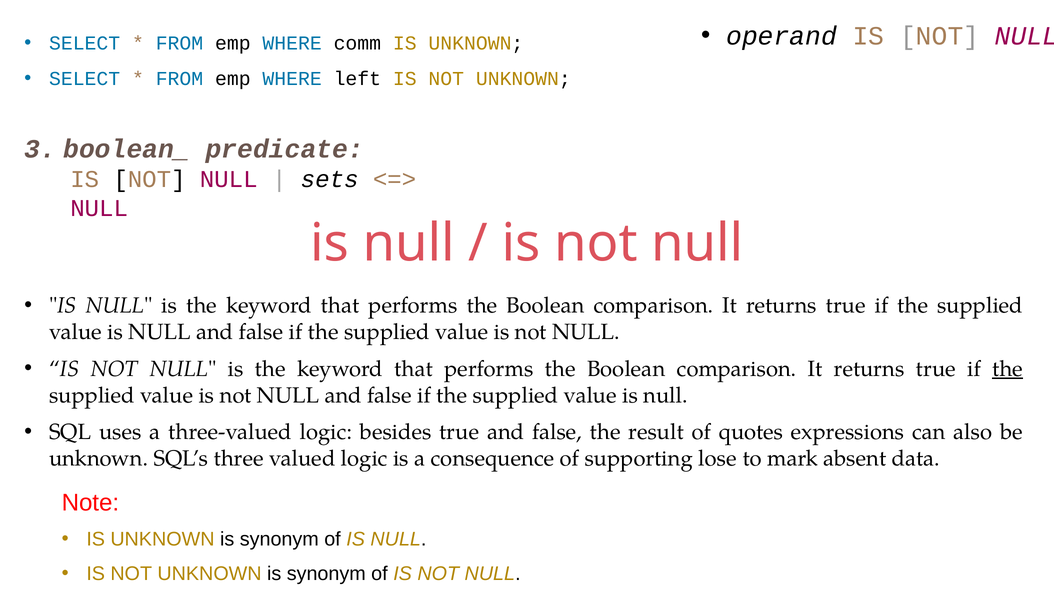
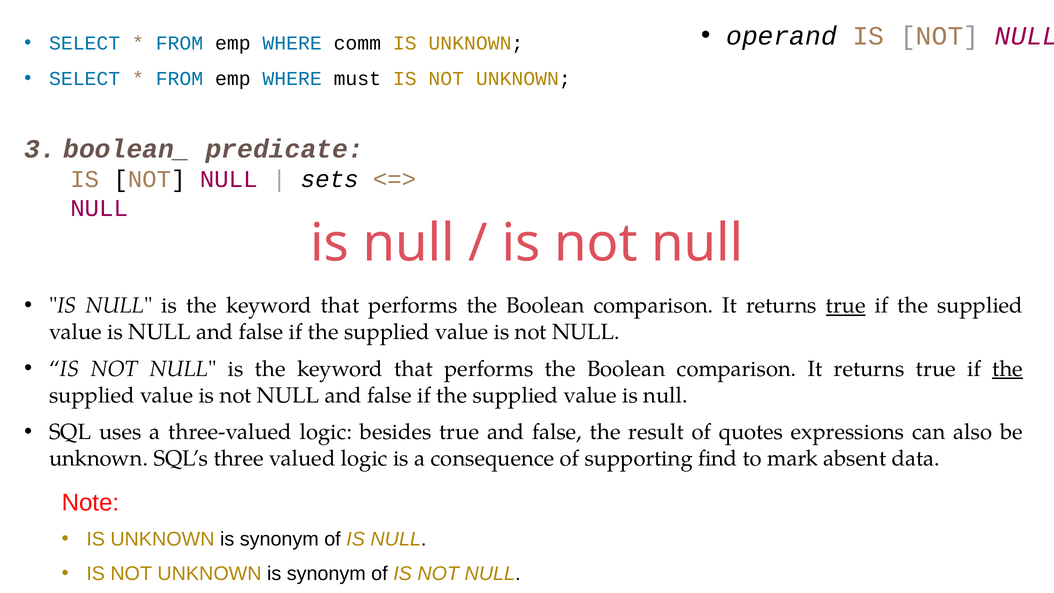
left: left -> must
true at (846, 306) underline: none -> present
lose: lose -> find
